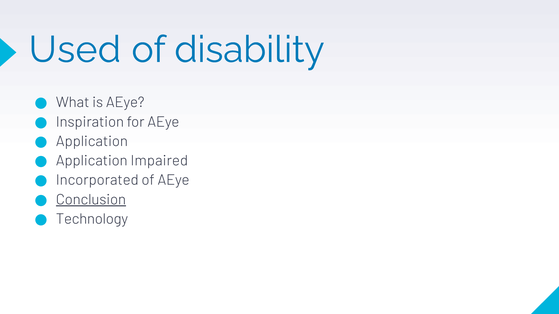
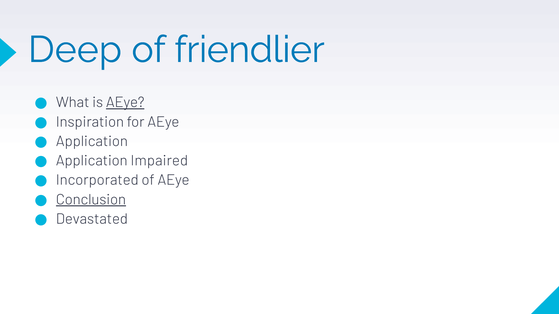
Used: Used -> Deep
disability: disability -> friendlier
AEye at (125, 103) underline: none -> present
Technology: Technology -> Devastated
